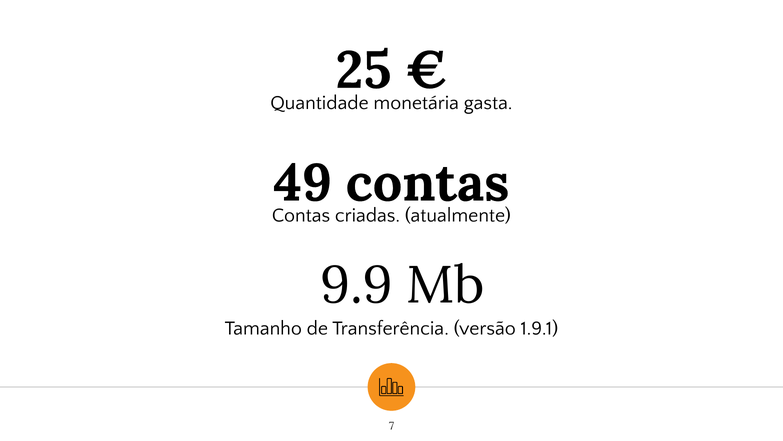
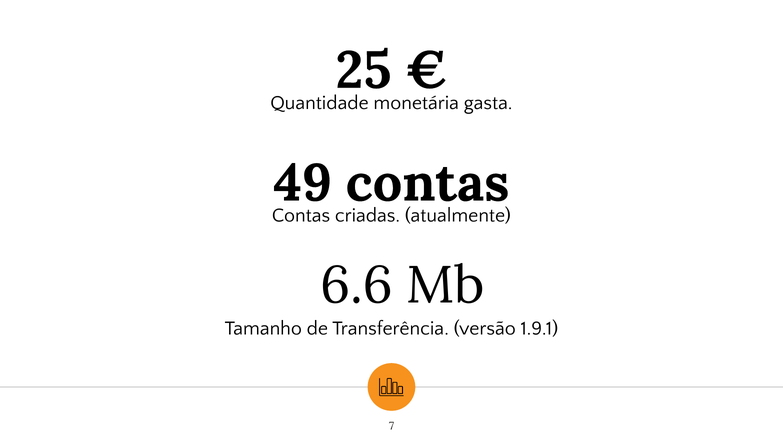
9.9: 9.9 -> 6.6
